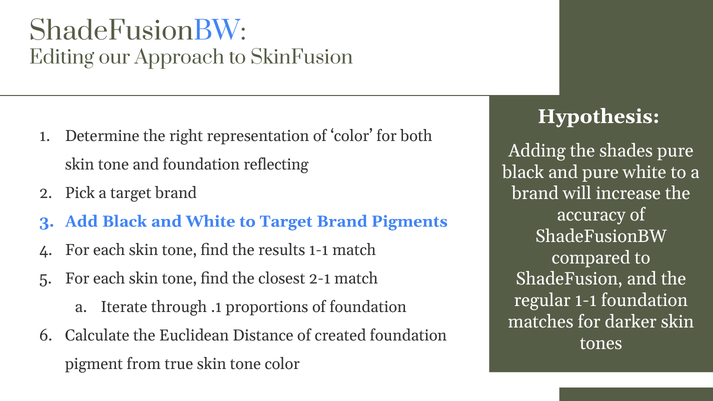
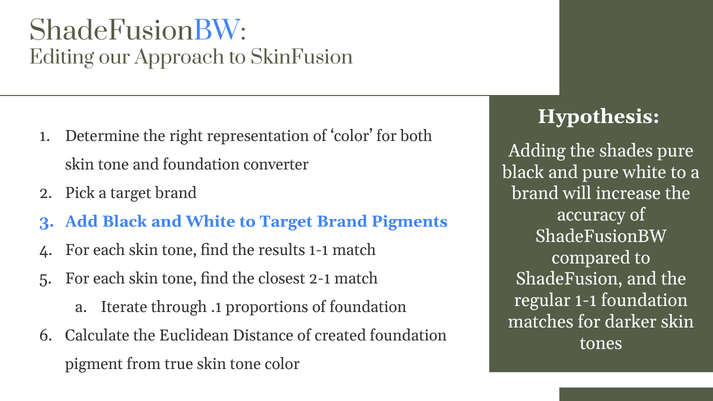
reflecting: reflecting -> converter
